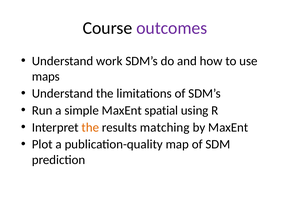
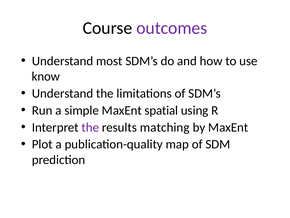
work: work -> most
maps: maps -> know
the at (90, 127) colour: orange -> purple
